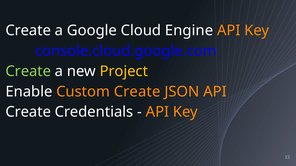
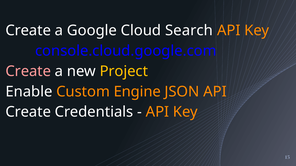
Engine: Engine -> Search
Create at (28, 71) colour: light green -> pink
Custom Create: Create -> Engine
